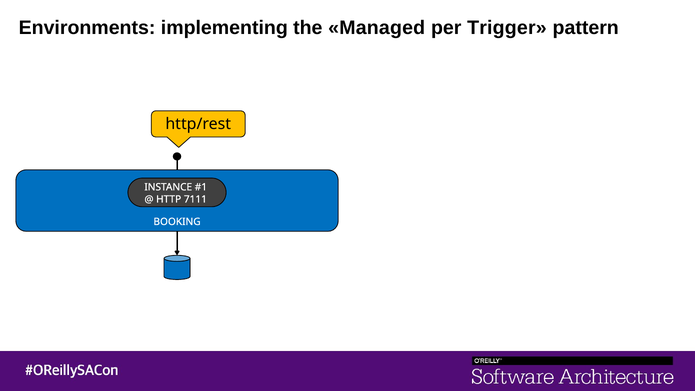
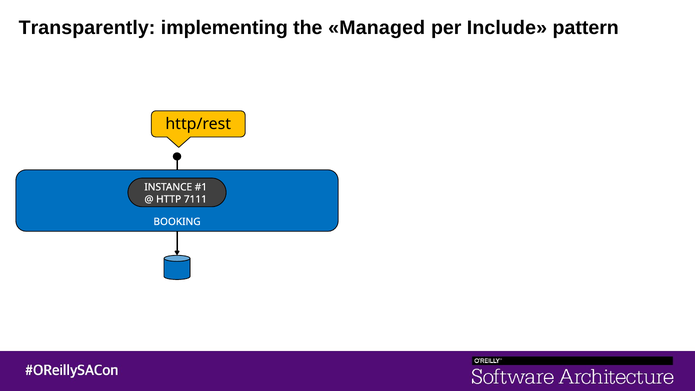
Environments: Environments -> Transparently
Trigger: Trigger -> Include
